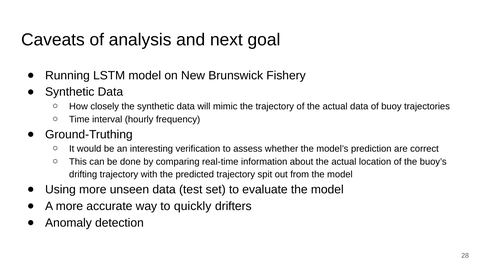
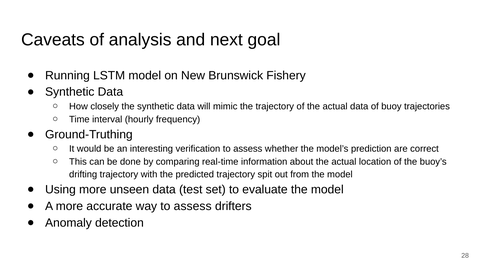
way to quickly: quickly -> assess
